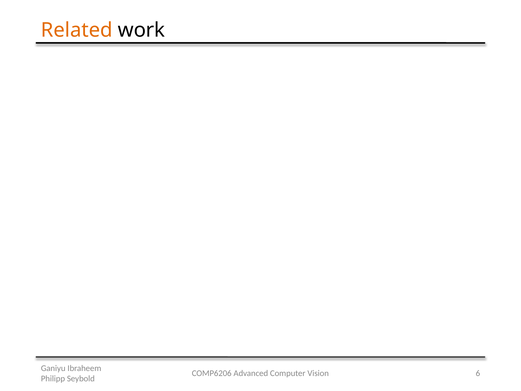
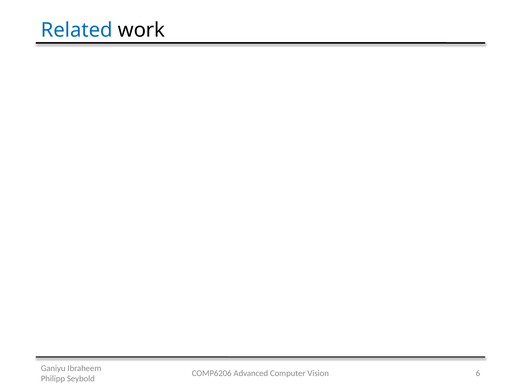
Related colour: orange -> blue
